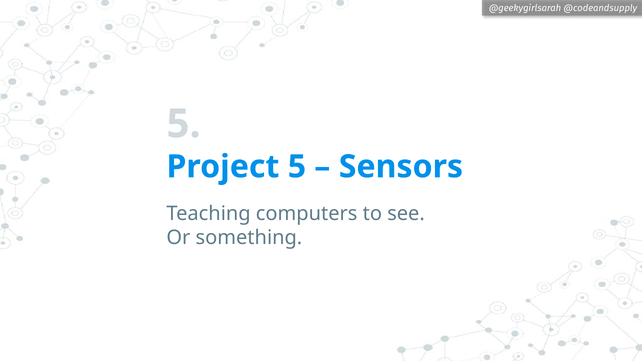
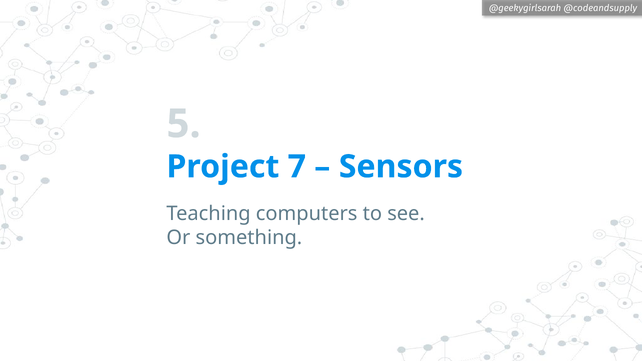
Project 5: 5 -> 7
